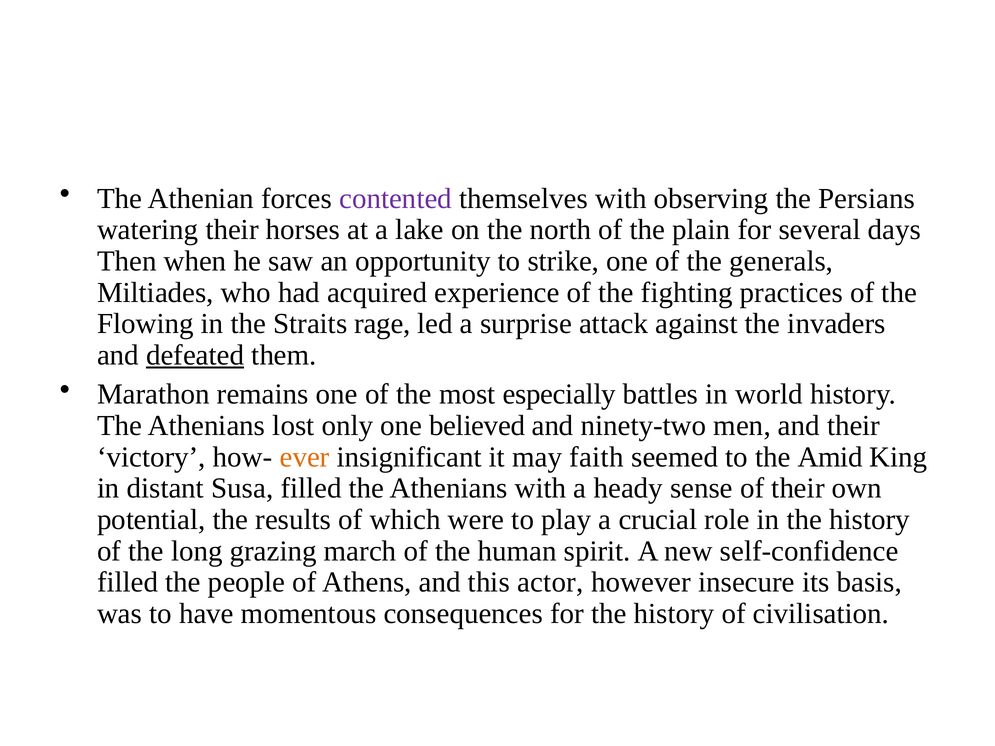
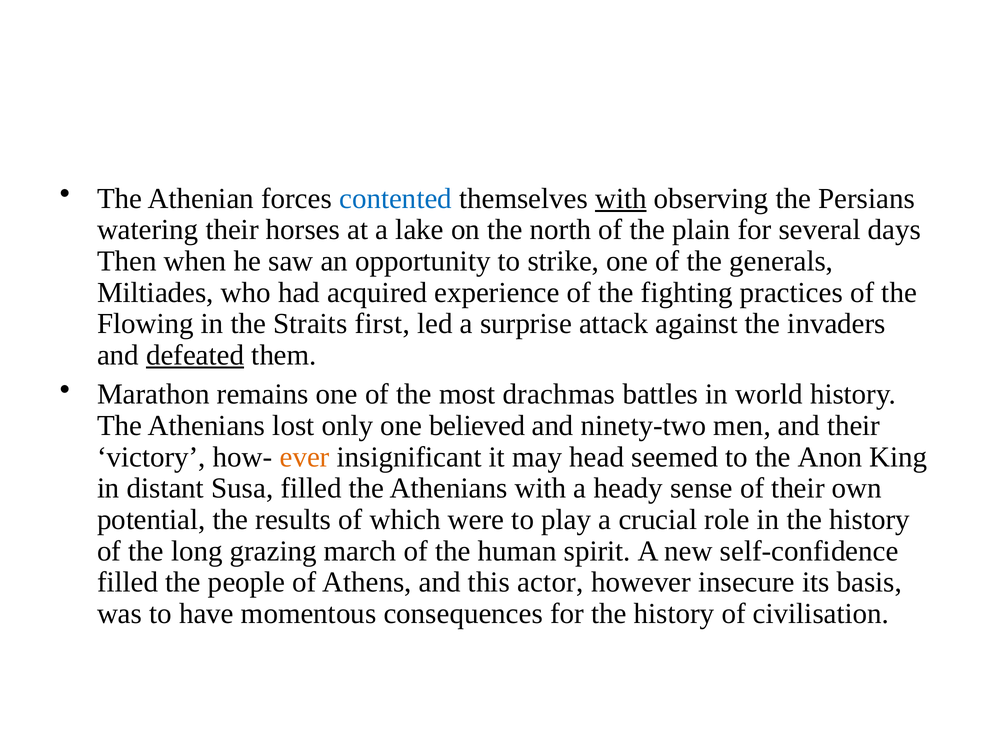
contented colour: purple -> blue
with at (621, 199) underline: none -> present
rage: rage -> first
especially: especially -> drachmas
faith: faith -> head
Amid: Amid -> Anon
